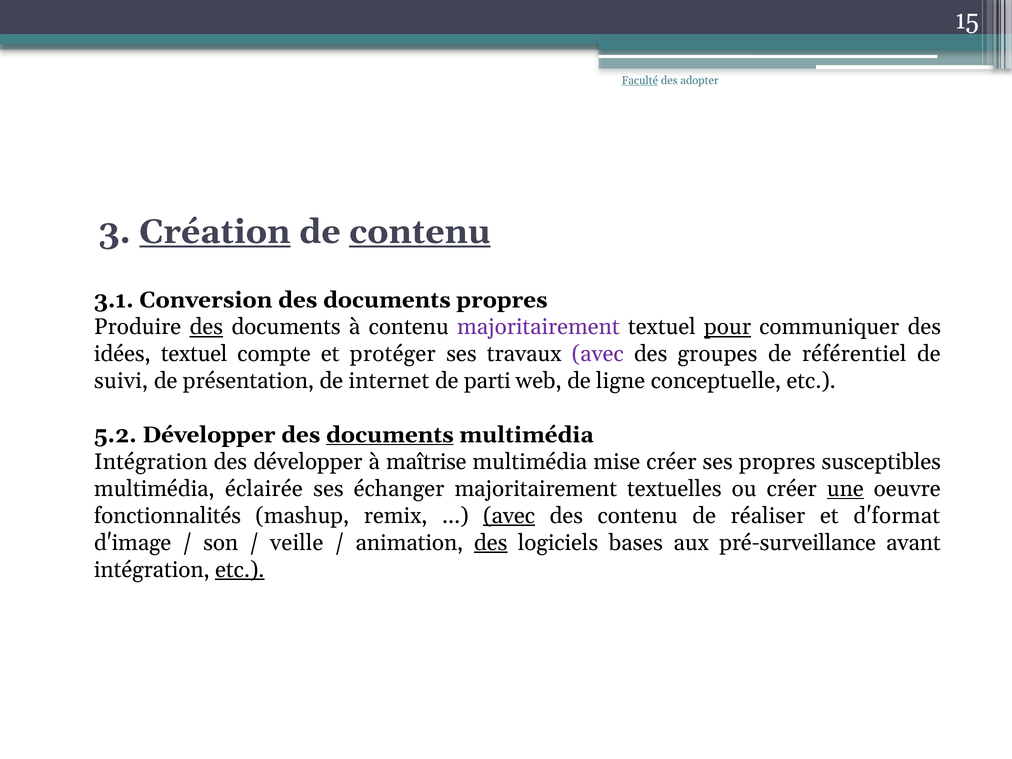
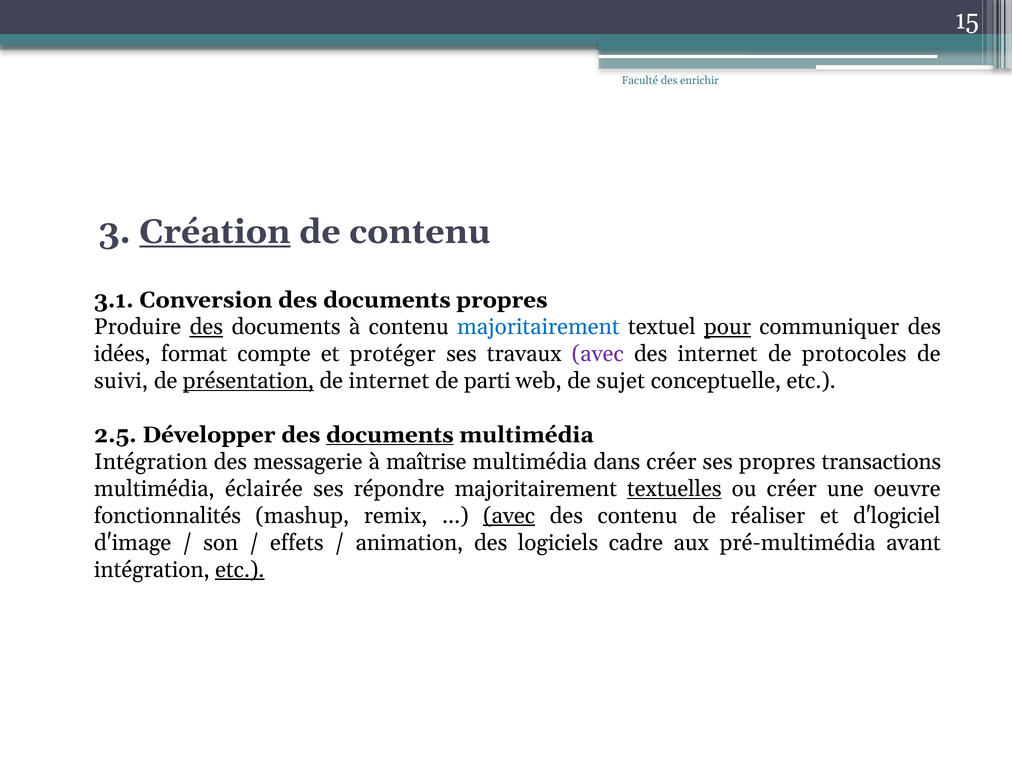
Faculté underline: present -> none
adopter: adopter -> enrichir
contenu at (420, 232) underline: present -> none
majoritairement at (538, 327) colour: purple -> blue
idées textuel: textuel -> format
des groupes: groupes -> internet
référentiel: référentiel -> protocoles
présentation underline: none -> present
ligne: ligne -> sujet
5.2: 5.2 -> 2.5
des développer: développer -> messagerie
mise: mise -> dans
susceptibles: susceptibles -> transactions
échanger: échanger -> répondre
textuelles underline: none -> present
une underline: present -> none
d'format: d'format -> d'logiciel
veille: veille -> effets
des at (491, 543) underline: present -> none
bases: bases -> cadre
pré-surveillance: pré-surveillance -> pré-multimédia
